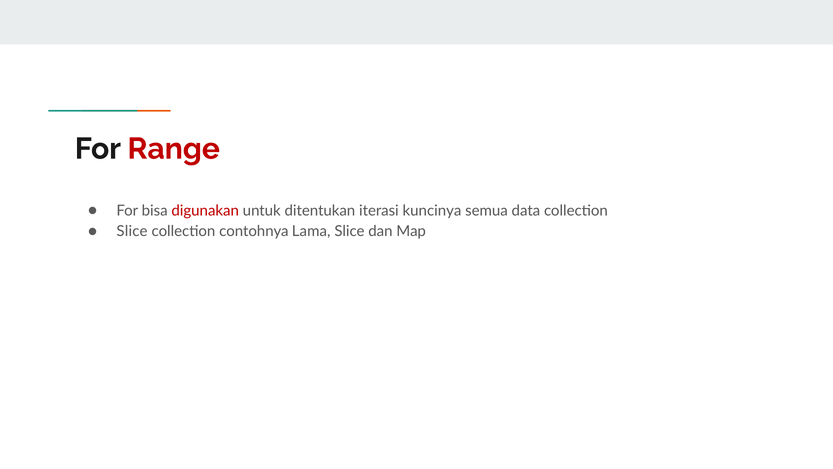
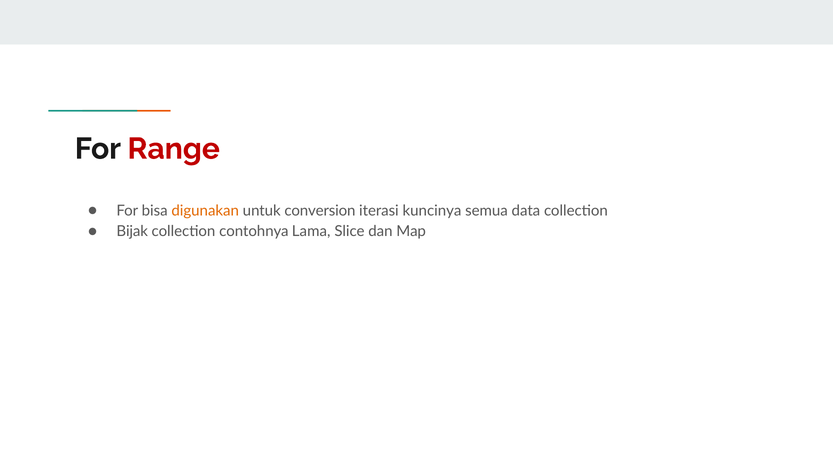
digunakan colour: red -> orange
ditentukan: ditentukan -> conversion
Slice at (132, 231): Slice -> Bijak
